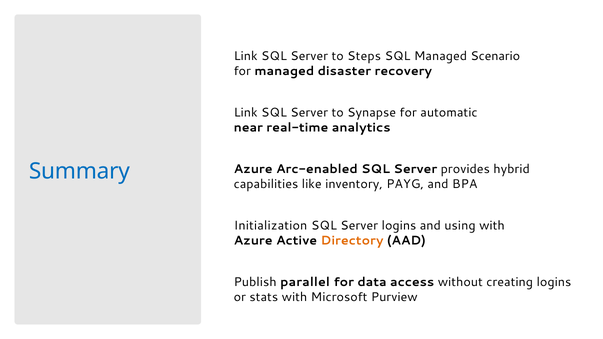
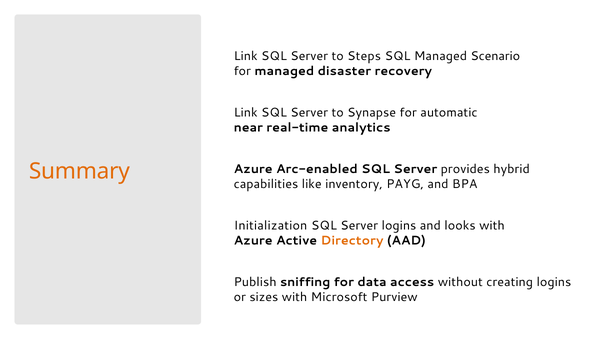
Summary colour: blue -> orange
using: using -> looks
parallel: parallel -> sniffing
stats: stats -> sizes
